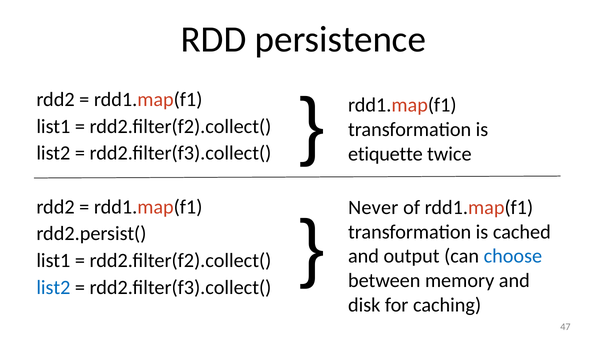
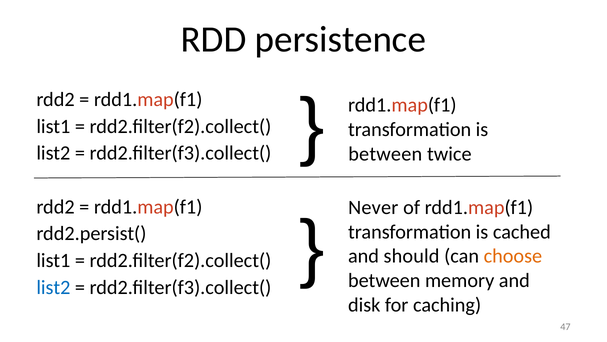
etiquette at (385, 154): etiquette -> between
output: output -> should
choose colour: blue -> orange
